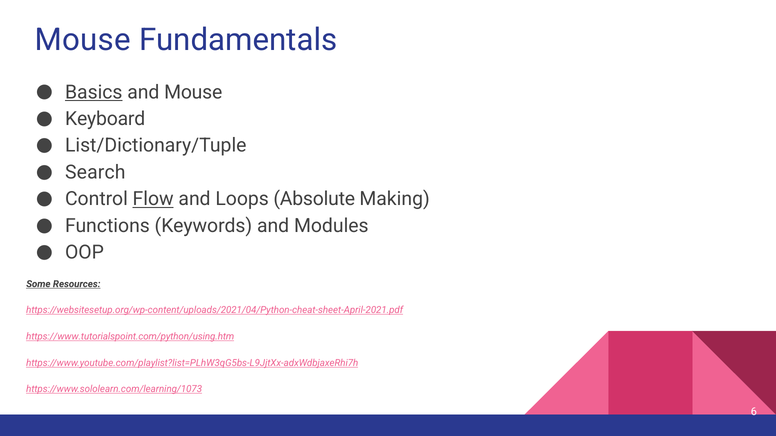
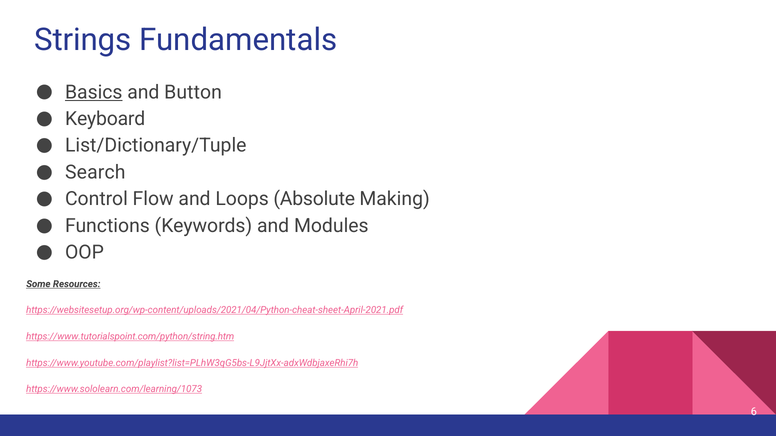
Mouse at (83, 40): Mouse -> Strings
and Mouse: Mouse -> Button
Flow underline: present -> none
https://www.tutorialspoint.com/python/using.htm: https://www.tutorialspoint.com/python/using.htm -> https://www.tutorialspoint.com/python/string.htm
